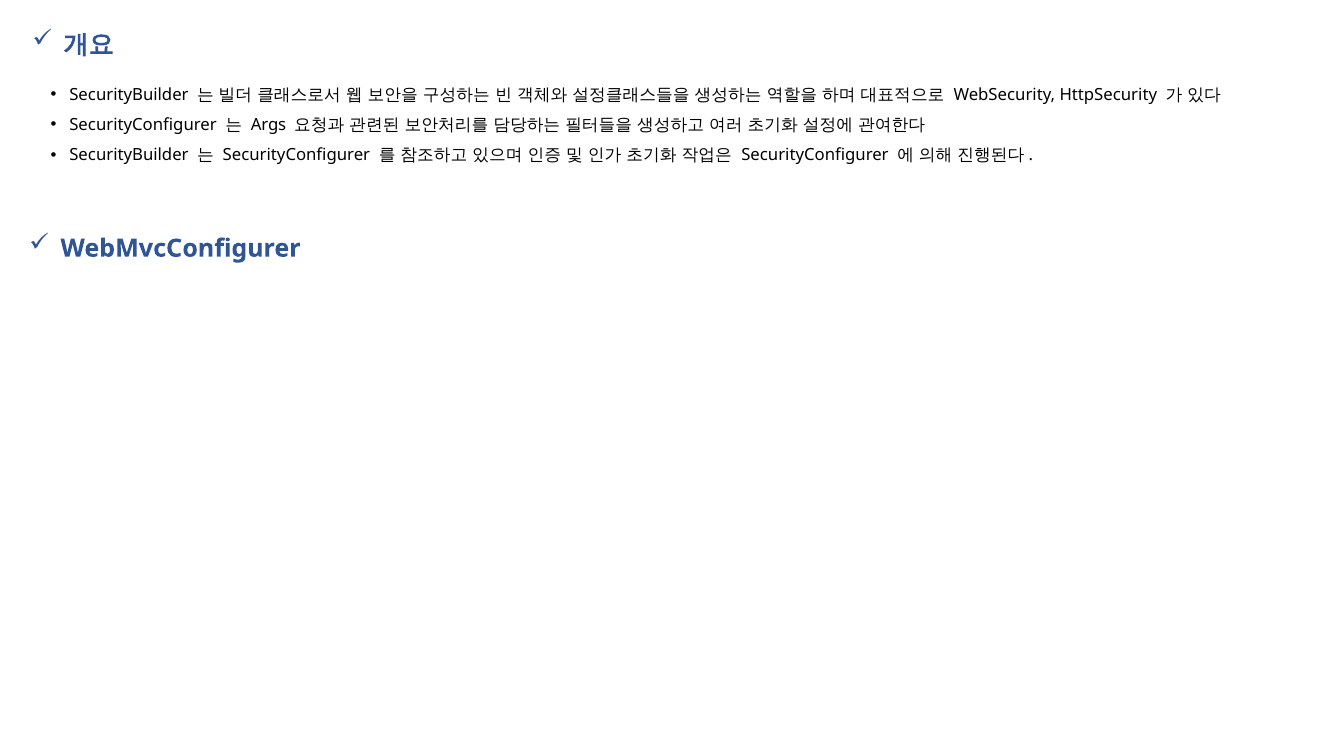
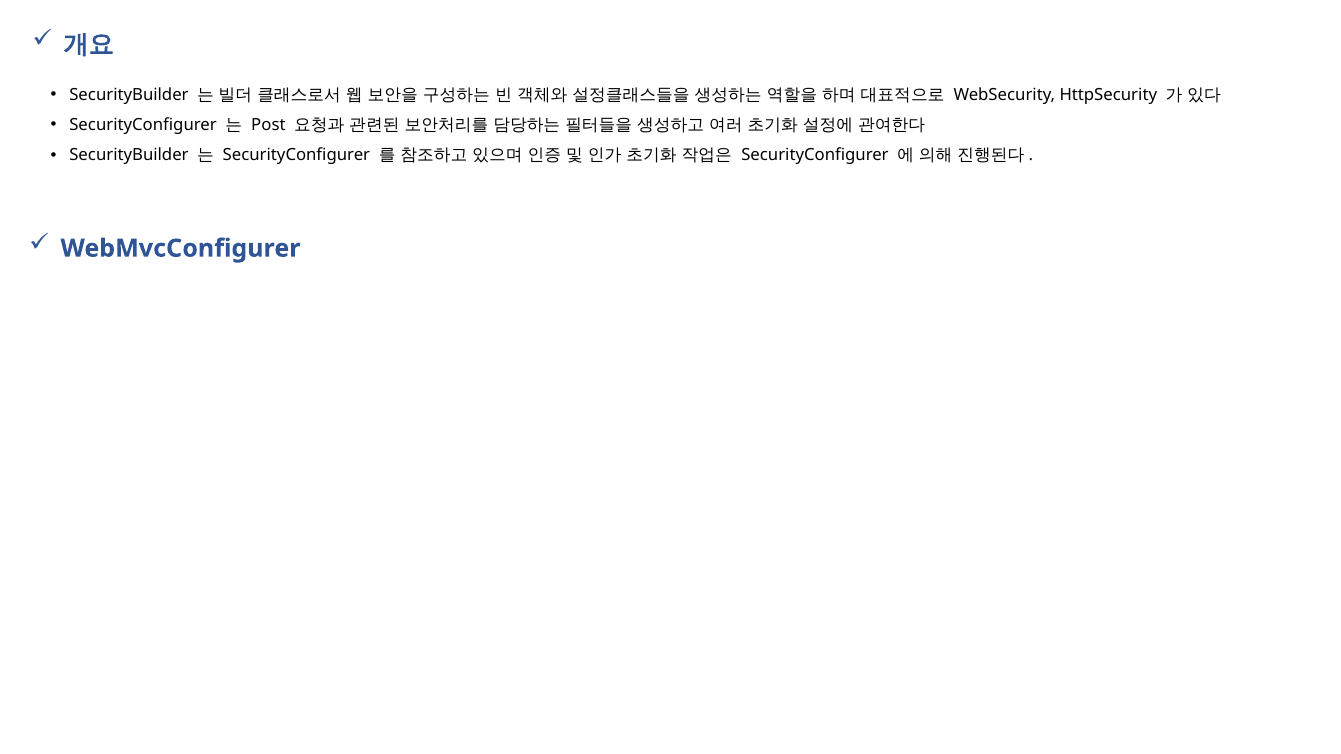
Args: Args -> Post
